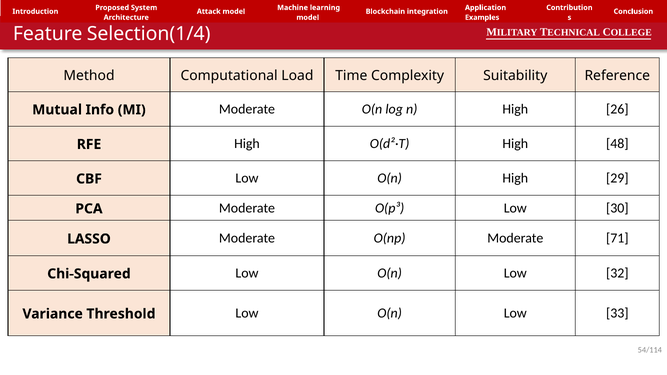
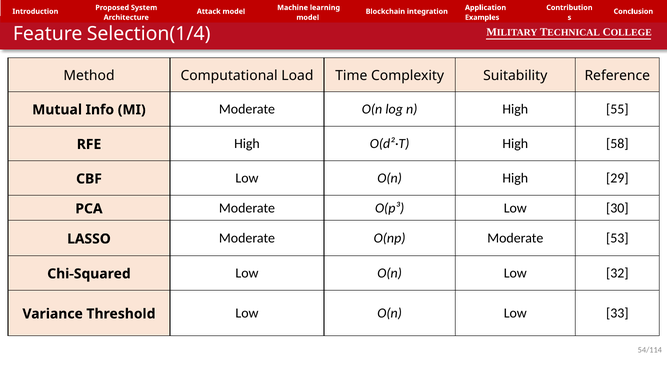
26: 26 -> 55
48: 48 -> 58
71: 71 -> 53
